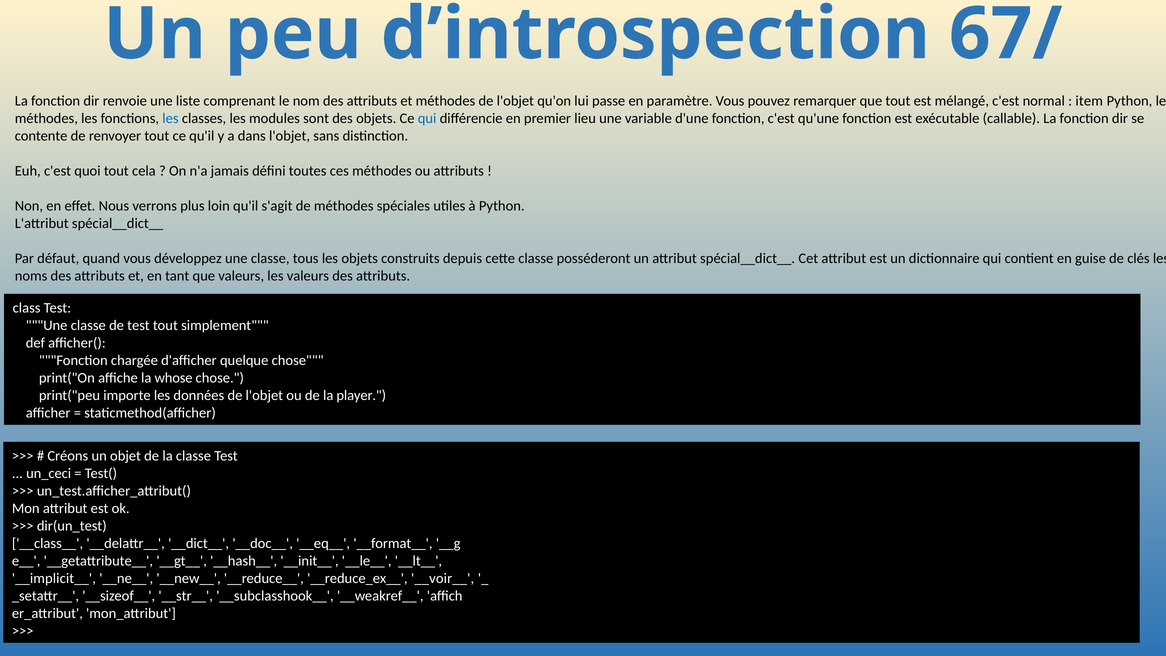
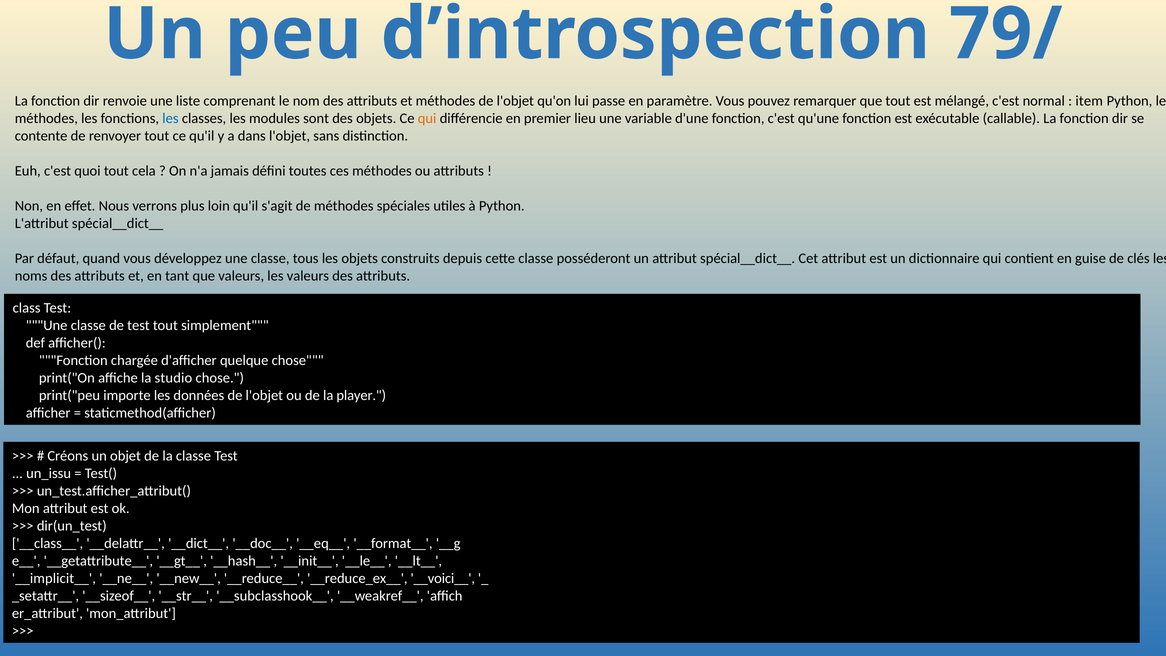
67/: 67/ -> 79/
qui at (427, 118) colour: blue -> orange
whose: whose -> studio
un_ceci: un_ceci -> un_issu
__voir__: __voir__ -> __voici__
